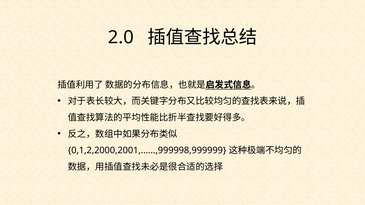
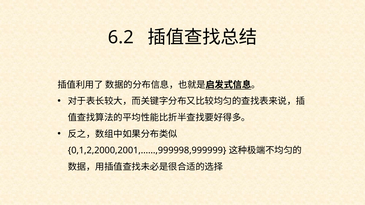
2.0: 2.0 -> 6.2
